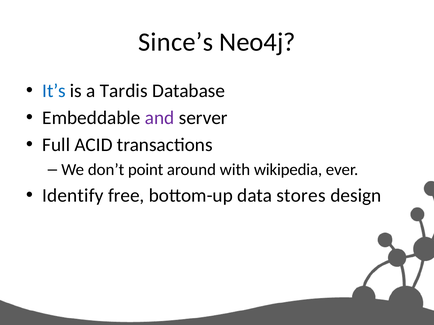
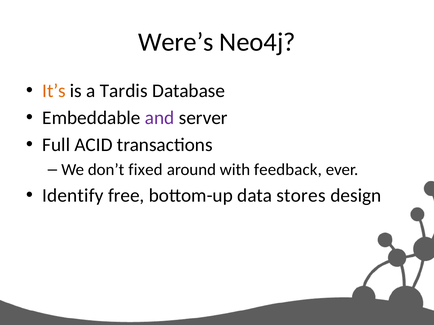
Since’s: Since’s -> Were’s
It’s colour: blue -> orange
point: point -> fixed
wikipedia: wikipedia -> feedback
